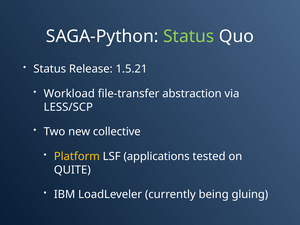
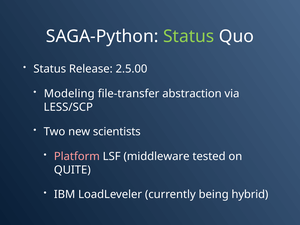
1.5.21: 1.5.21 -> 2.5.00
Workload: Workload -> Modeling
collective: collective -> scientists
Platform colour: yellow -> pink
applications: applications -> middleware
gluing: gluing -> hybrid
